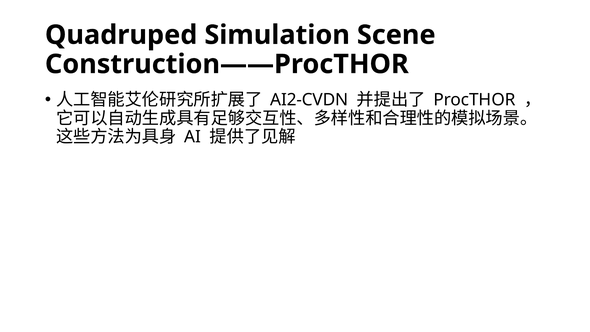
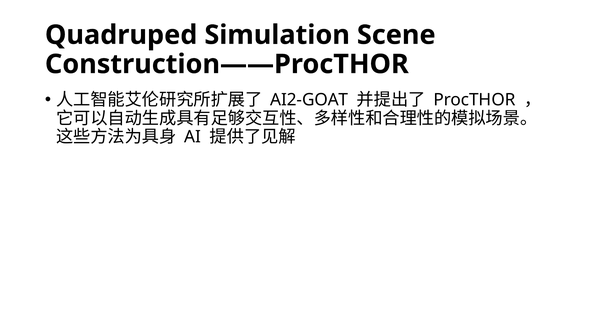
AI2-CVDN: AI2-CVDN -> AI2-GOAT
